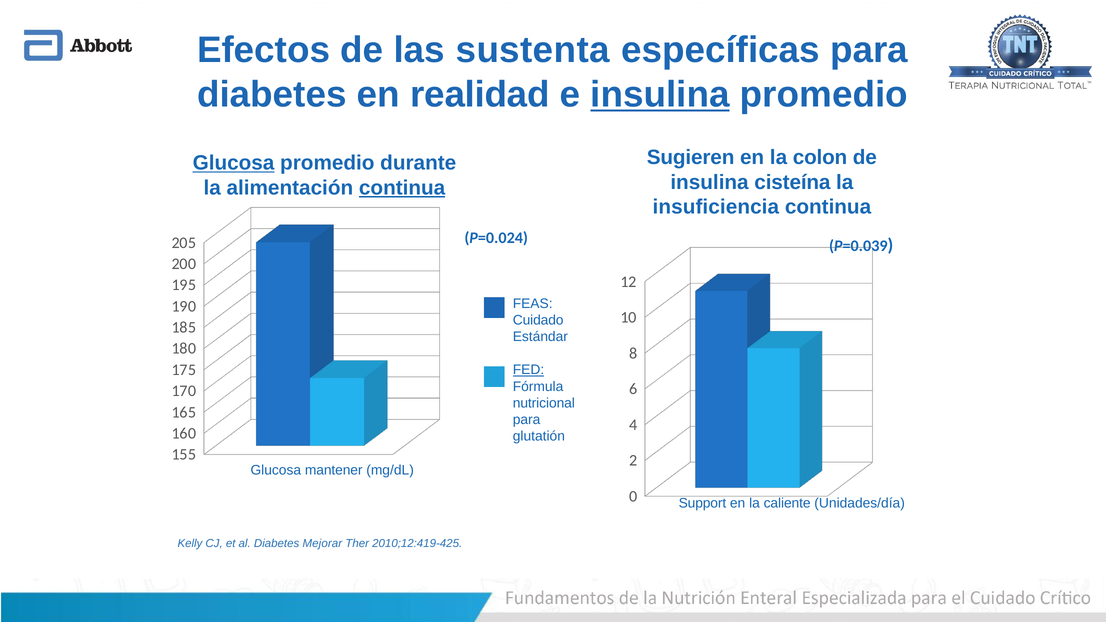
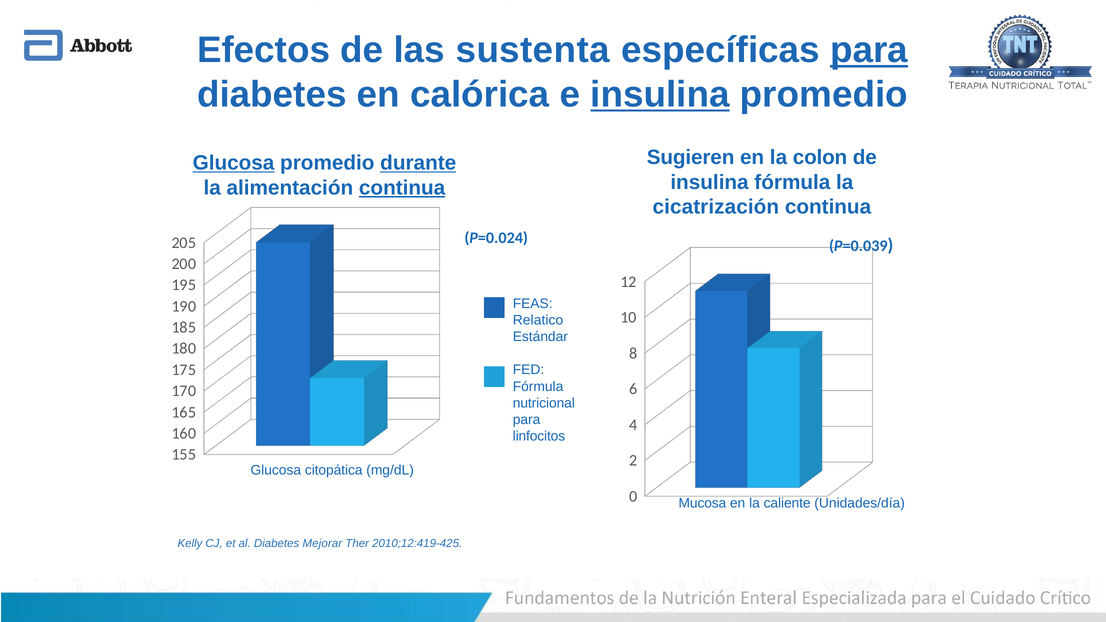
para at (869, 50) underline: none -> present
realidad: realidad -> calórica
durante underline: none -> present
insulina cisteína: cisteína -> fórmula
insuficiencia: insuficiencia -> cicatrización
Cuidado: Cuidado -> Relatico
FED underline: present -> none
glutatión: glutatión -> linfocitos
mantener: mantener -> citopática
Support: Support -> Mucosa
